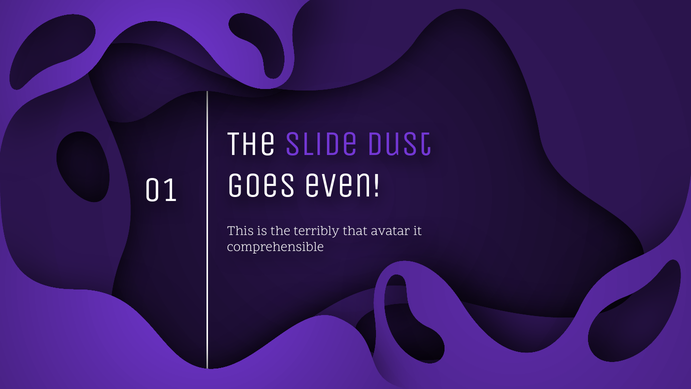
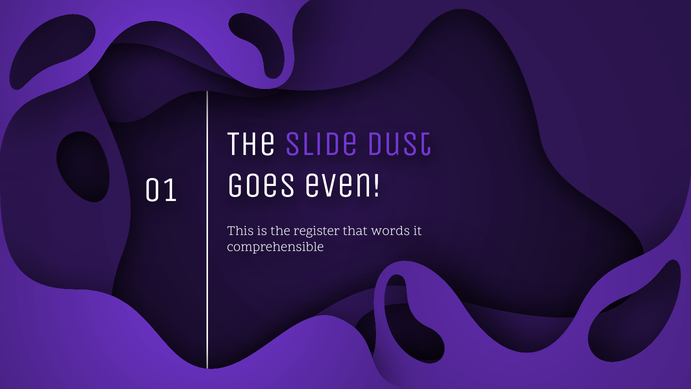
terribly: terribly -> register
avatar: avatar -> words
